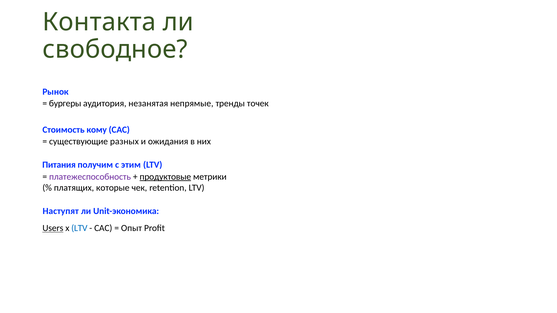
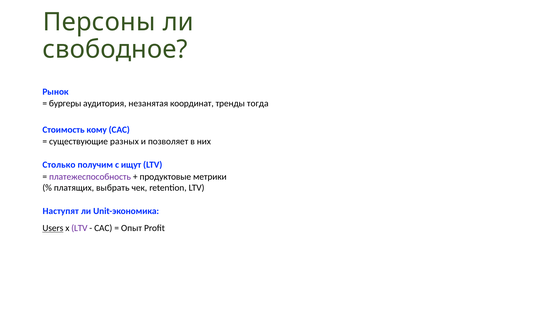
Контакта: Контакта -> Персоны
непрямые: непрямые -> координат
точек: точек -> тогда
ожидания: ожидания -> позволяет
Питания: Питания -> Столько
этим: этим -> ищут
продуктовые underline: present -> none
которые: которые -> выбрать
LTV at (79, 228) colour: blue -> purple
